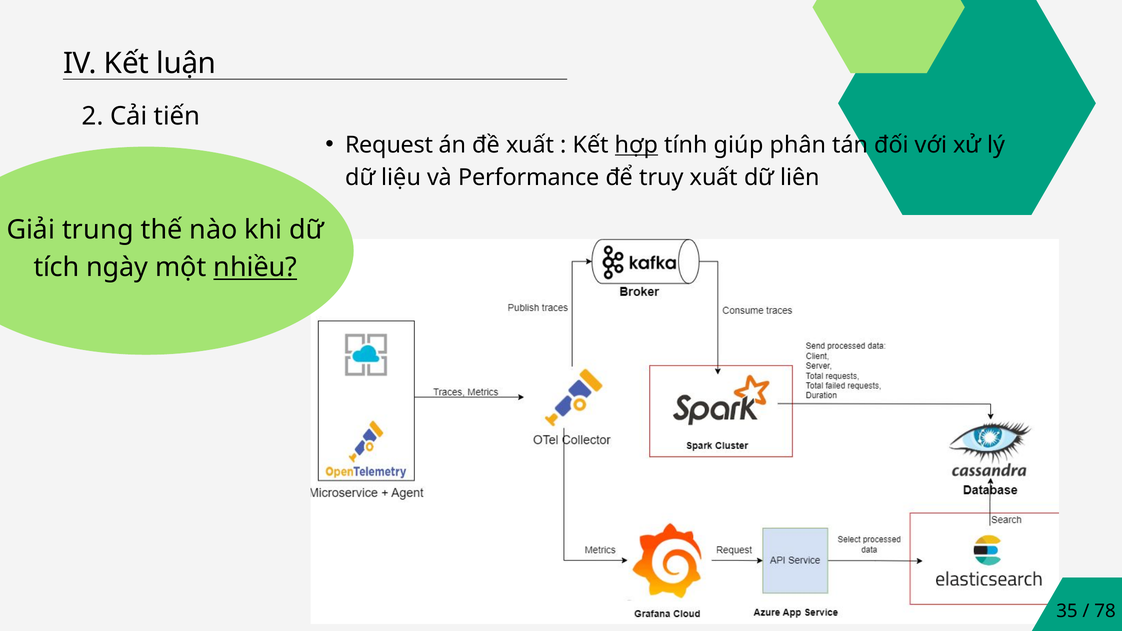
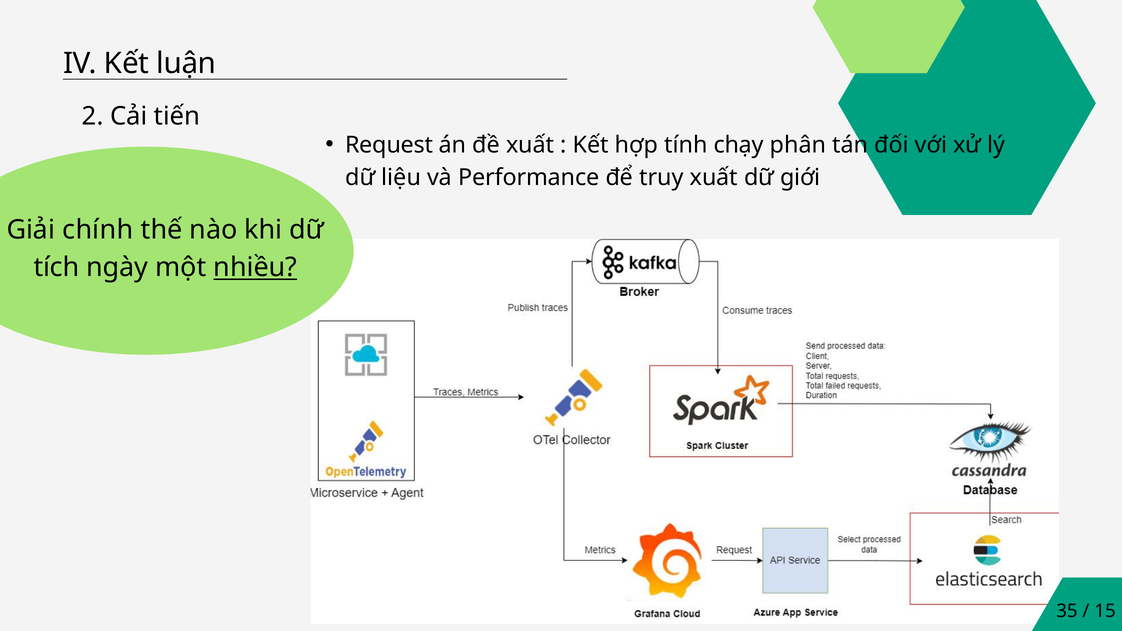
hợp underline: present -> none
giúp: giúp -> chạy
liên: liên -> giới
trung: trung -> chính
78: 78 -> 15
